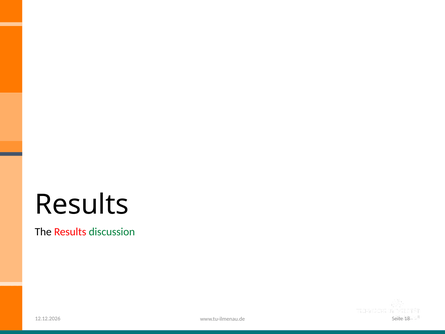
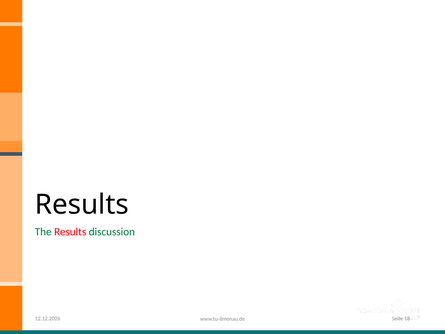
The colour: black -> green
